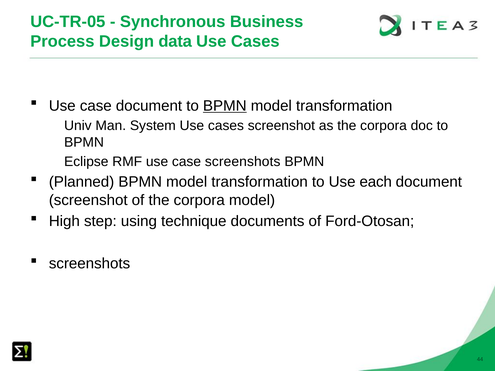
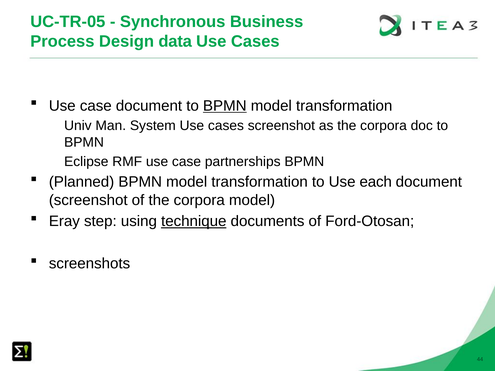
case screenshots: screenshots -> partnerships
High: High -> Eray
technique underline: none -> present
